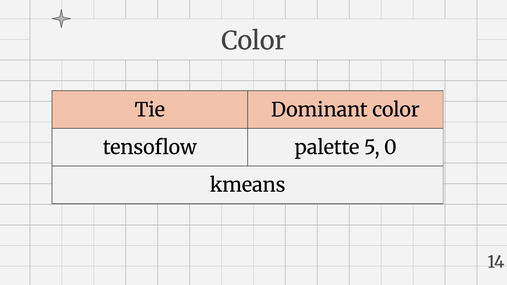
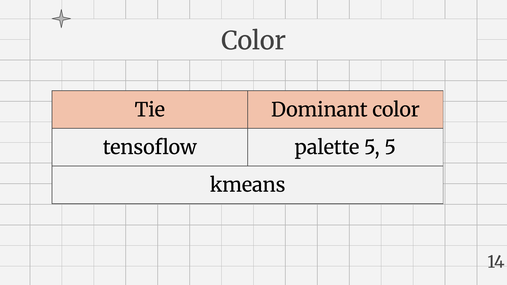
5 0: 0 -> 5
